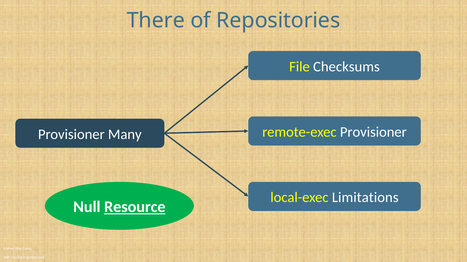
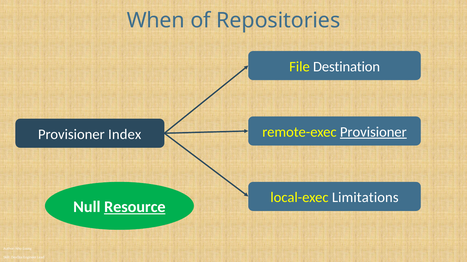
There: There -> When
Checksums: Checksums -> Destination
Provisioner at (373, 132) underline: none -> present
Many: Many -> Index
